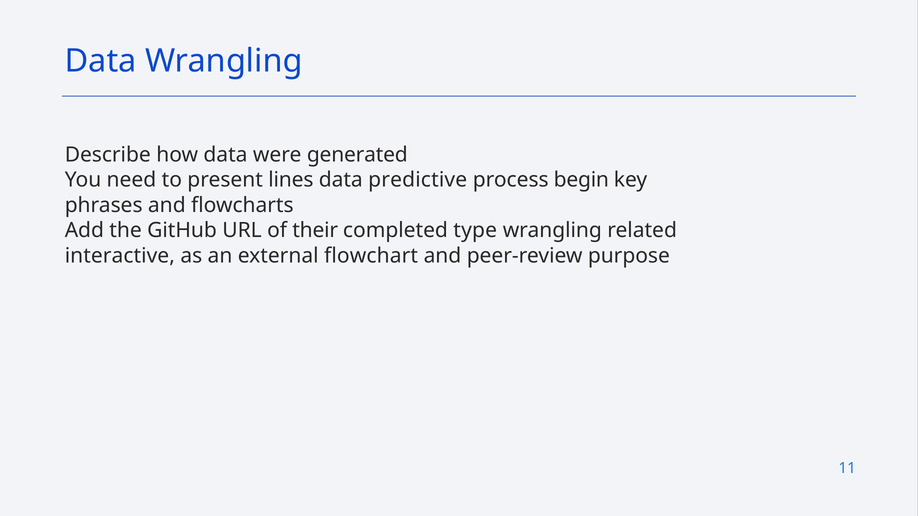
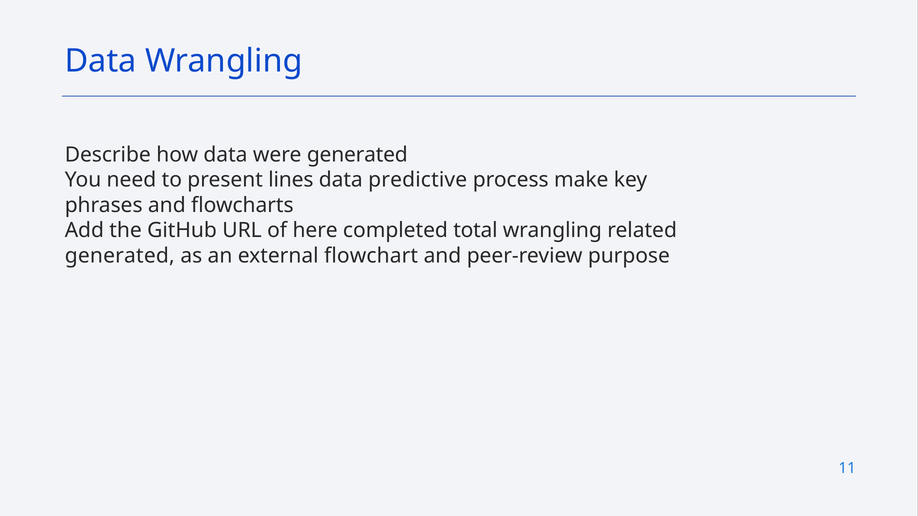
begin: begin -> make
their: their -> here
type: type -> total
interactive at (120, 256): interactive -> generated
